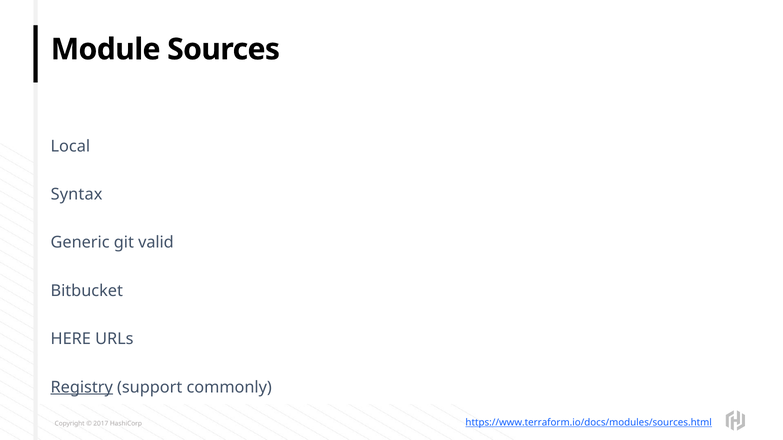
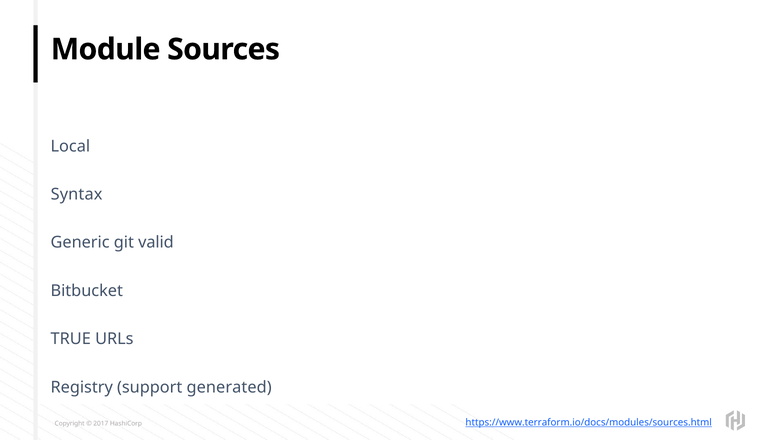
HERE: HERE -> TRUE
Registry underline: present -> none
commonly: commonly -> generated
